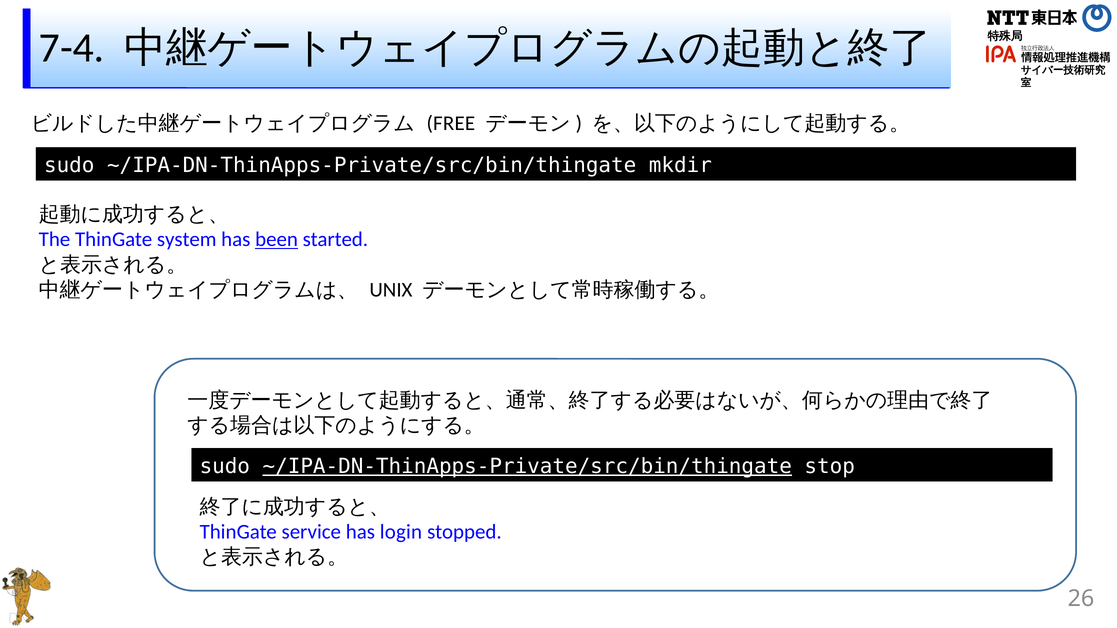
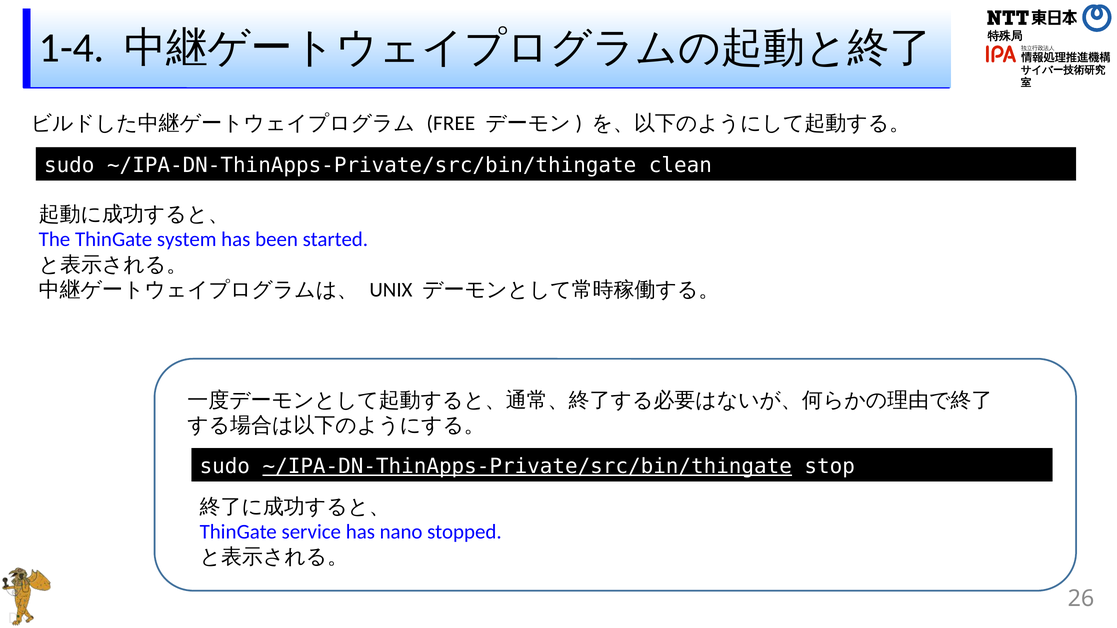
7-4: 7-4 -> 1-4
mkdir: mkdir -> clean
been underline: present -> none
login: login -> nano
